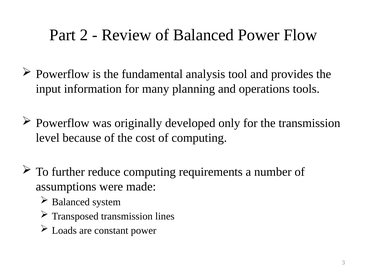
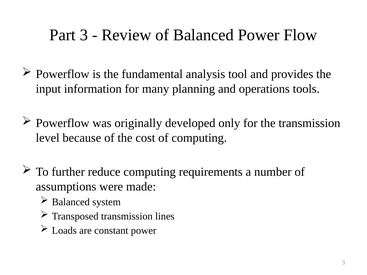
Part 2: 2 -> 3
